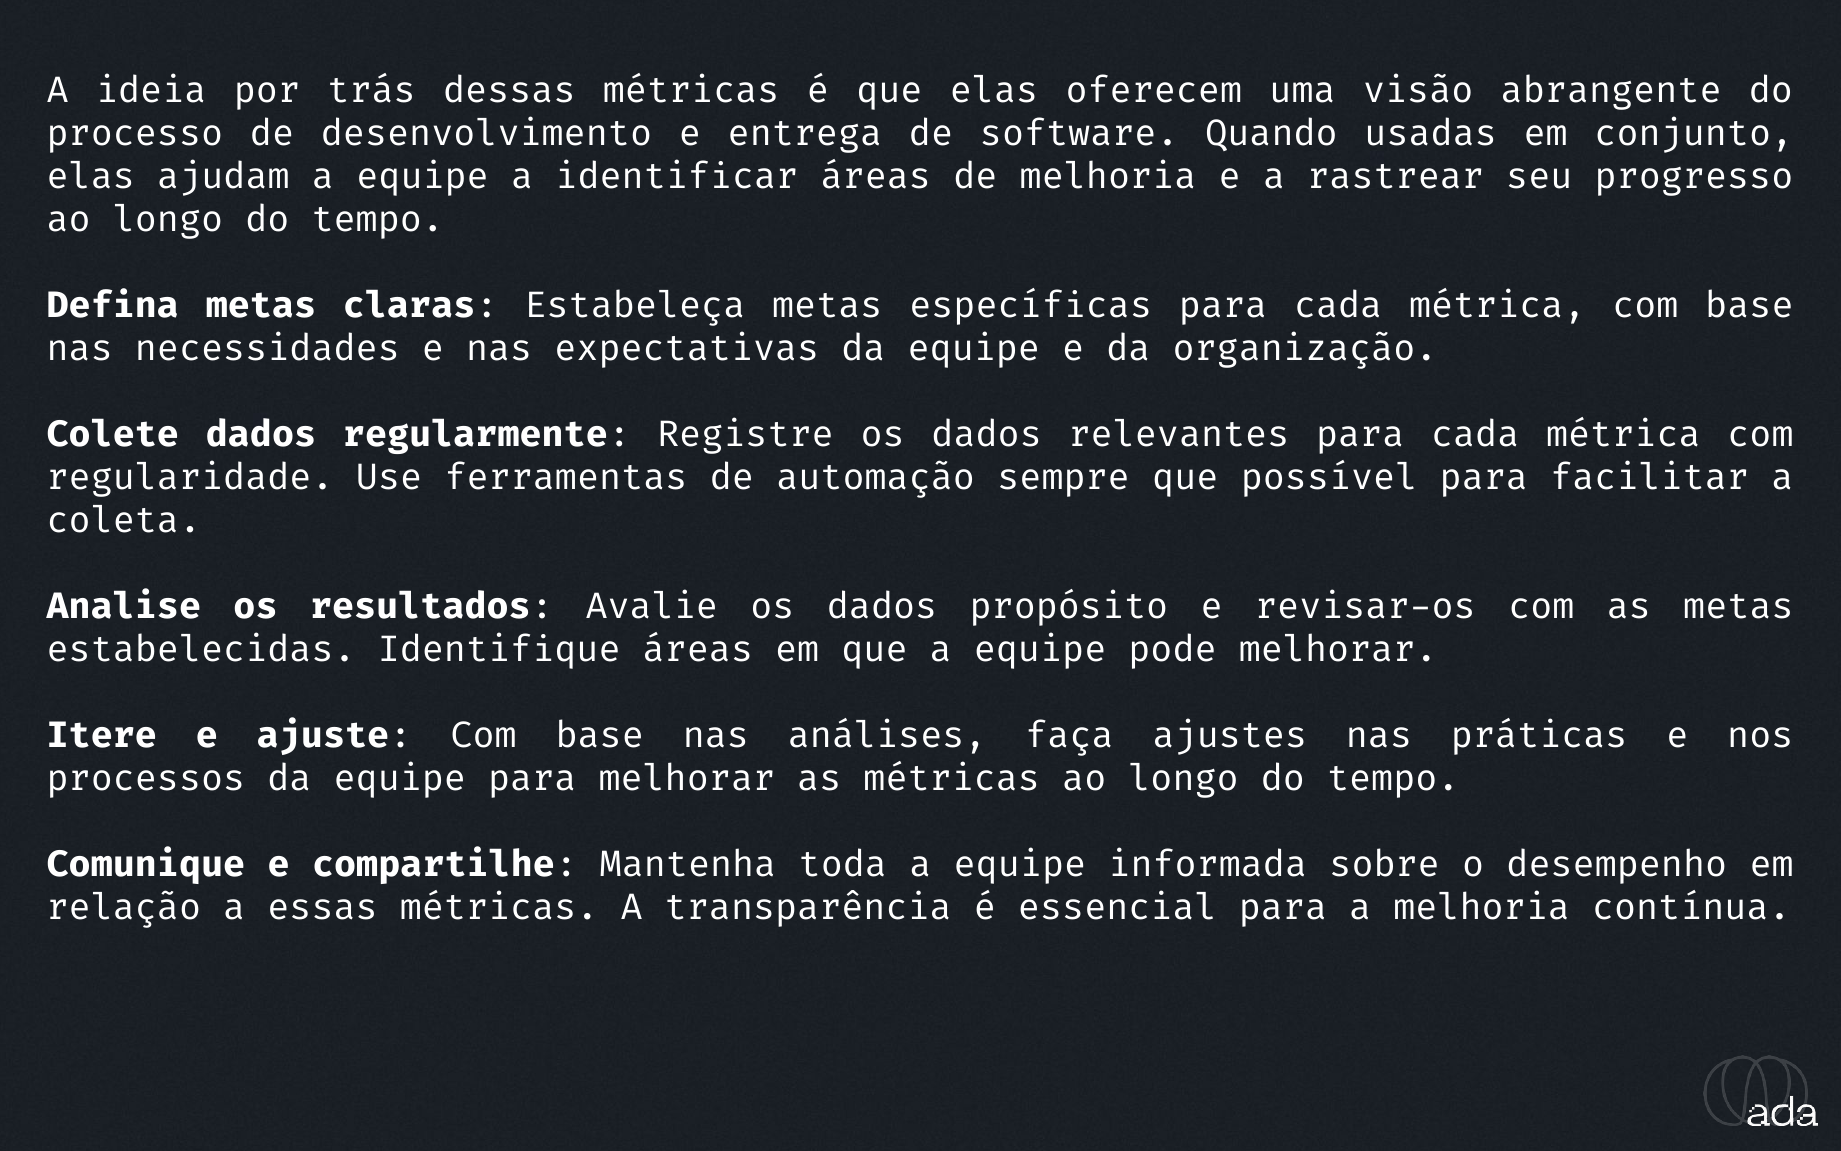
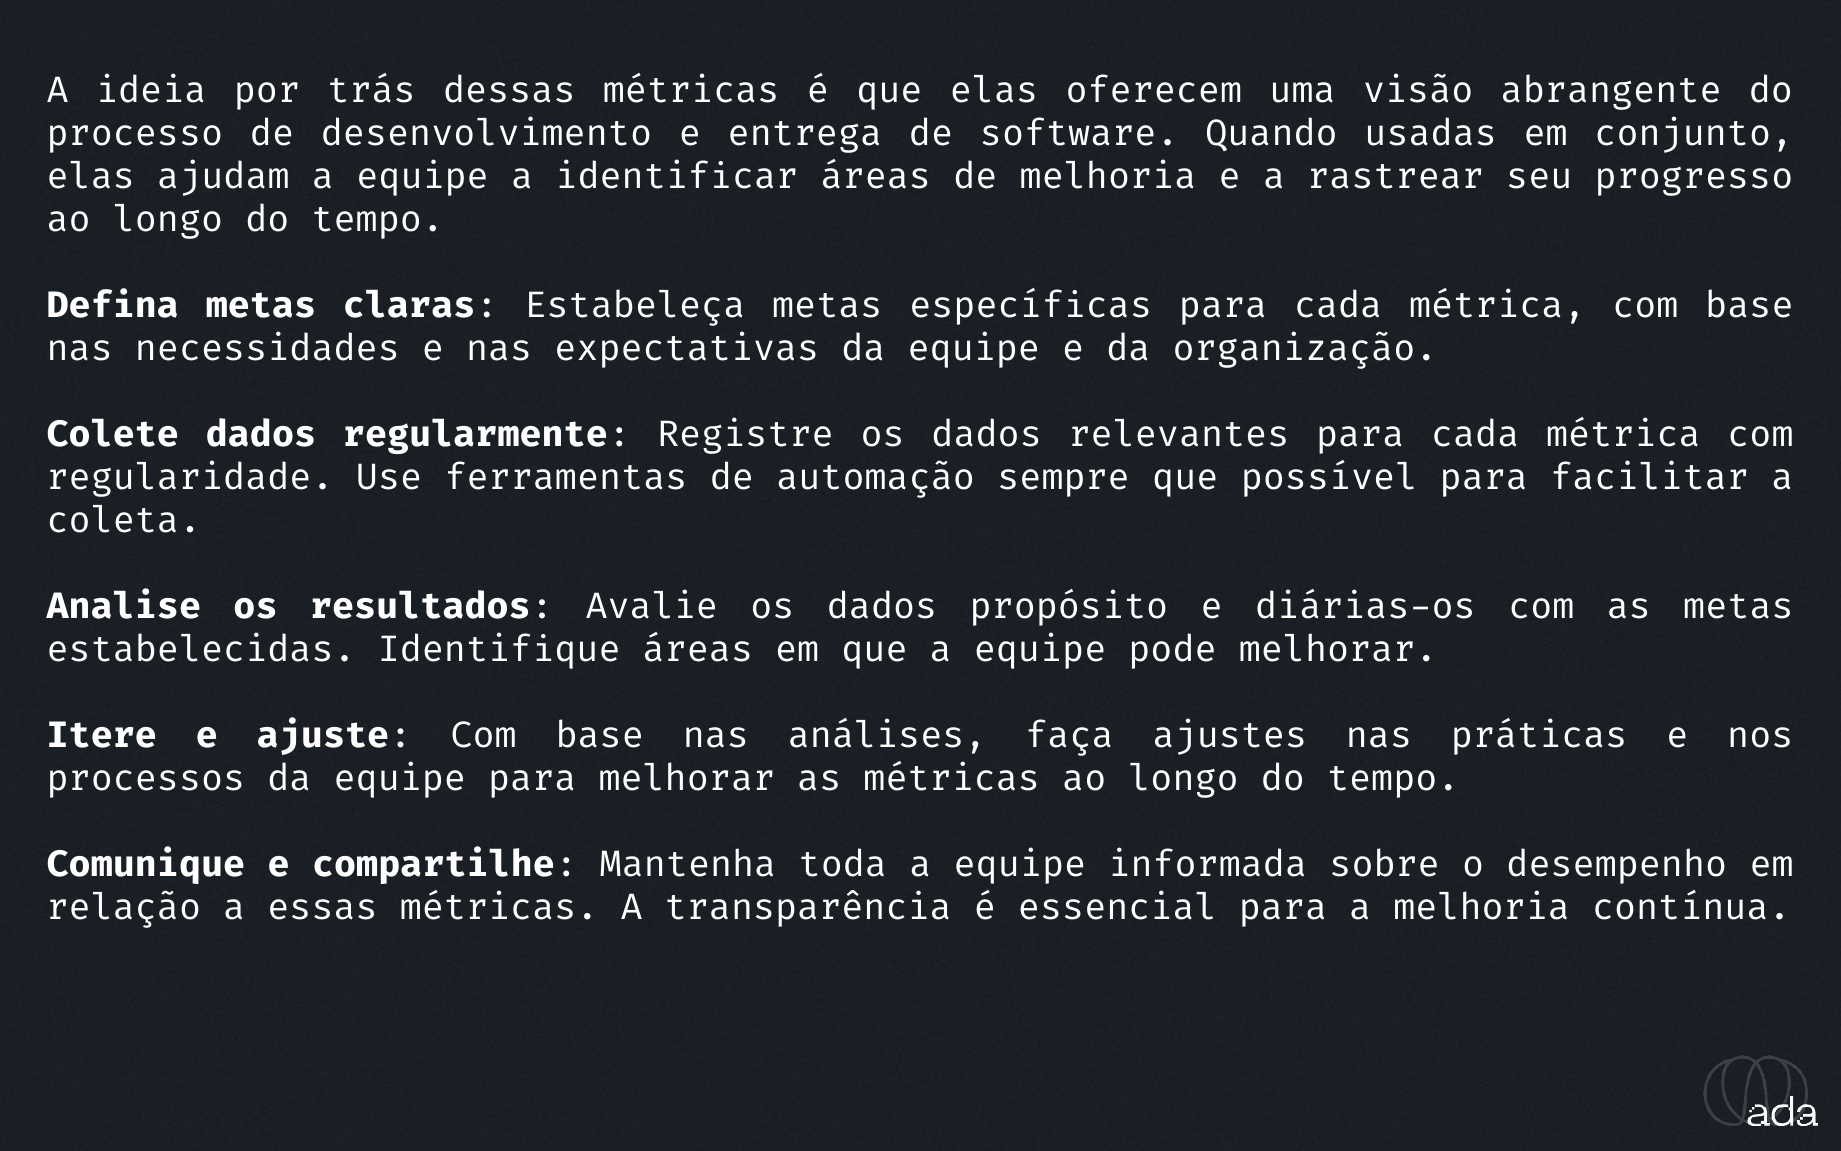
revisar-os: revisar-os -> diárias-os
